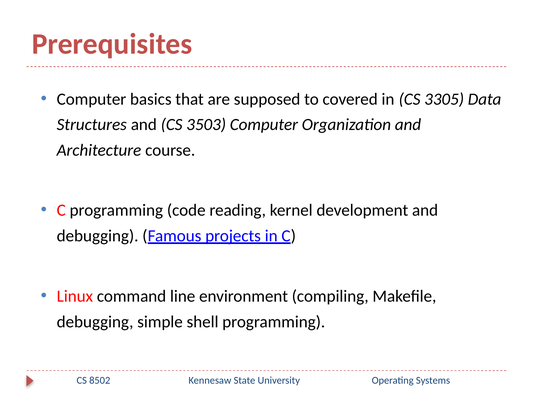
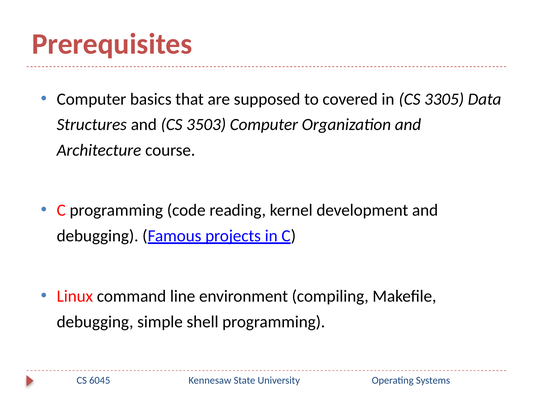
8502: 8502 -> 6045
